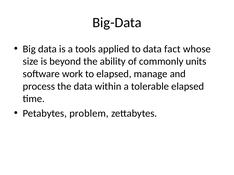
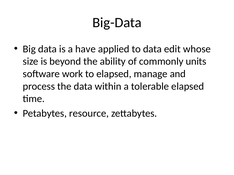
tools: tools -> have
fact: fact -> edit
problem: problem -> resource
